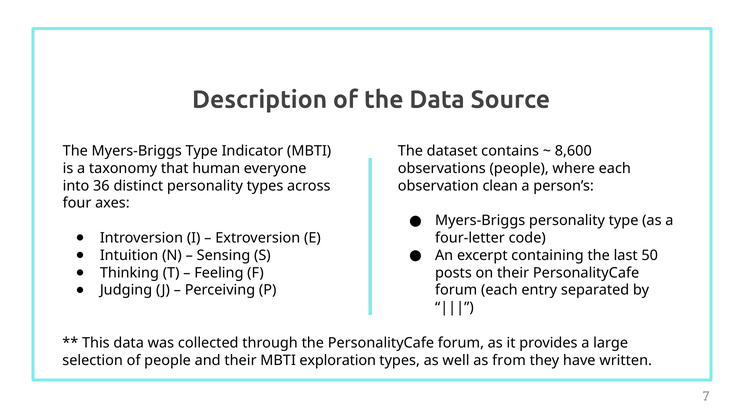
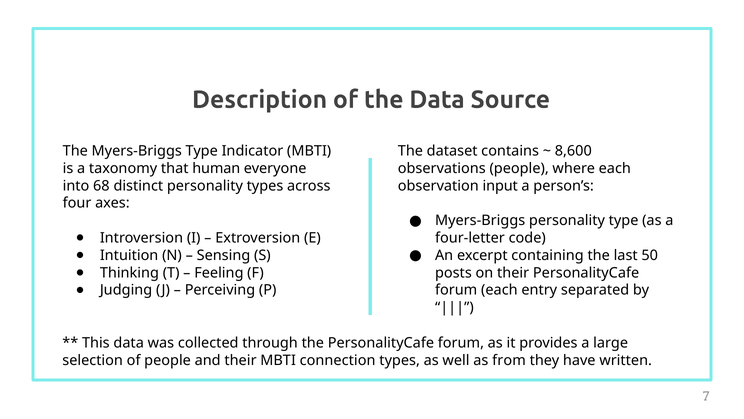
36: 36 -> 68
clean: clean -> input
exploration: exploration -> connection
